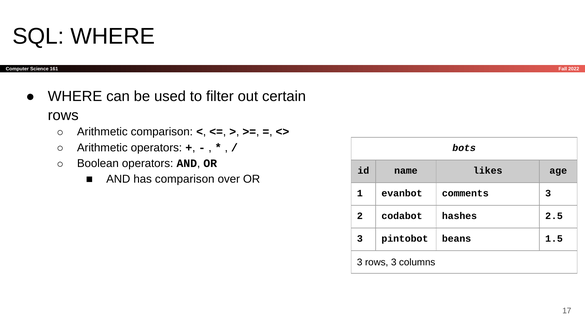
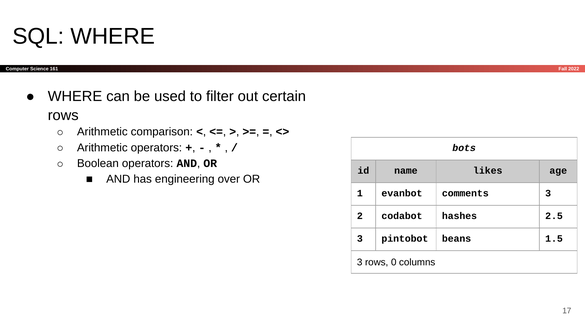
has comparison: comparison -> engineering
rows 3: 3 -> 0
